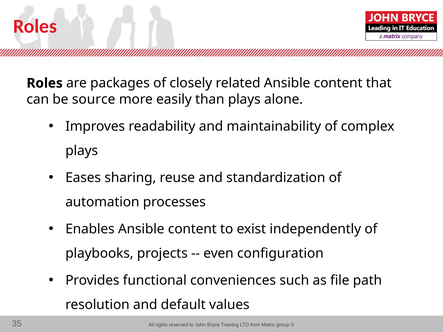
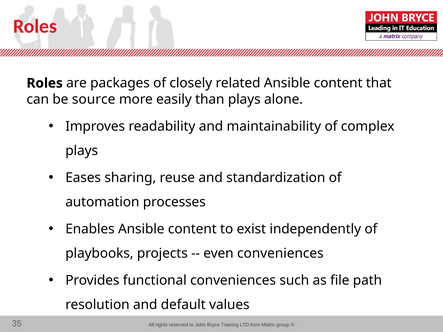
even configuration: configuration -> conveniences
